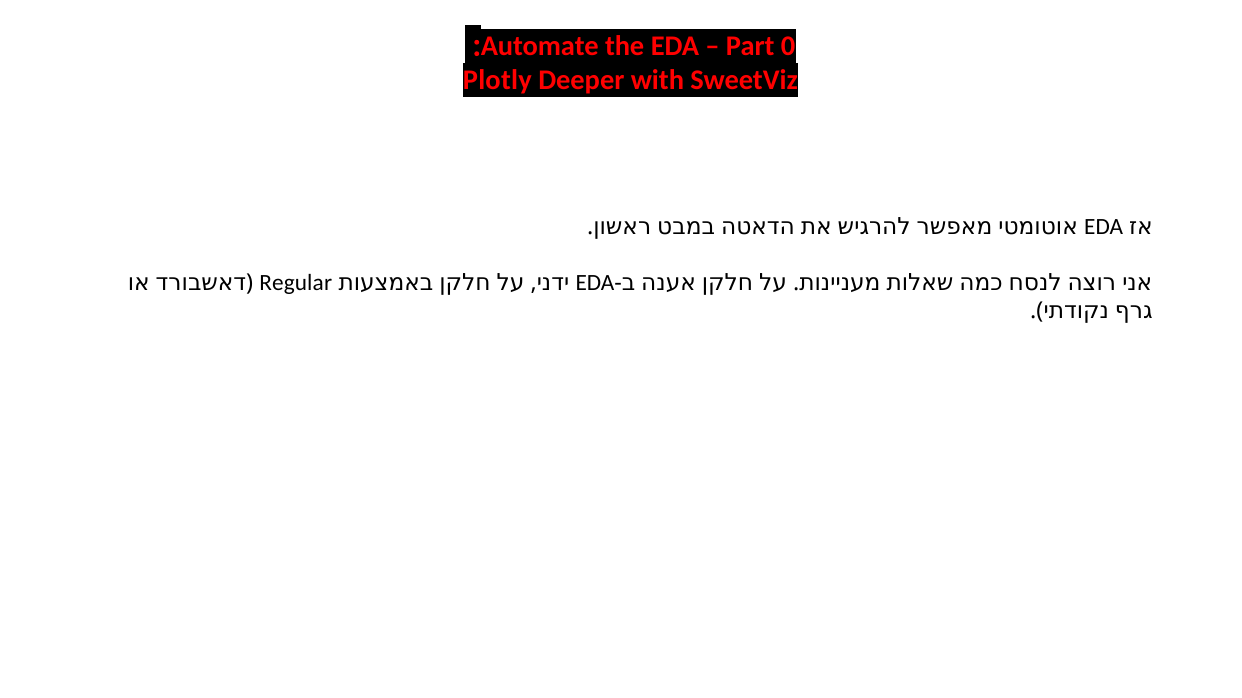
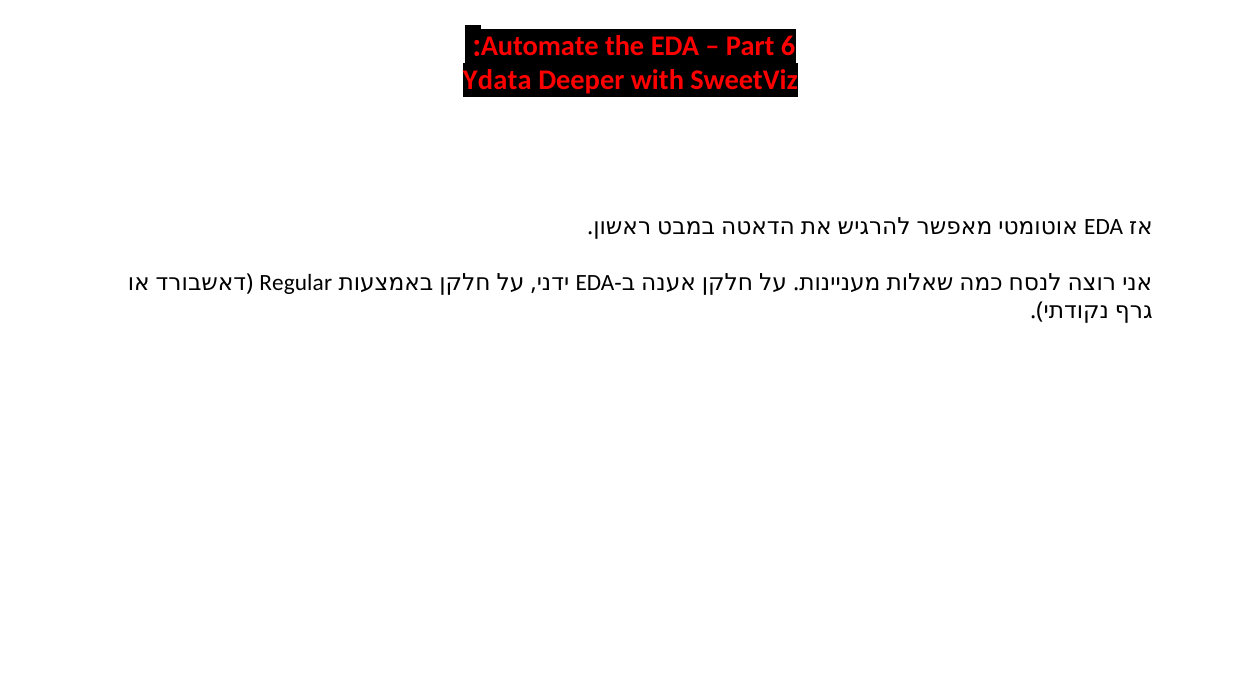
0: 0 -> 6
Plotly: Plotly -> Ydata
